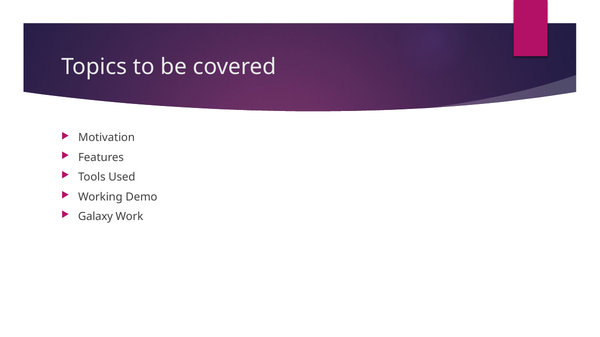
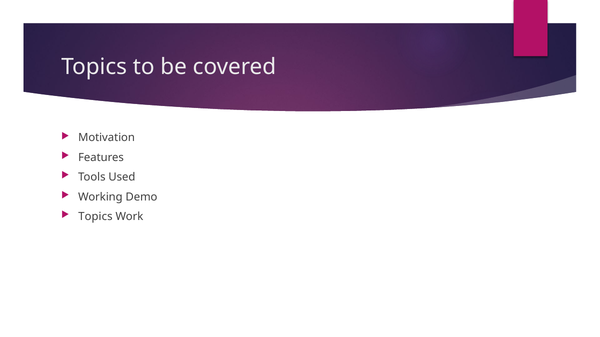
Galaxy at (96, 217): Galaxy -> Topics
